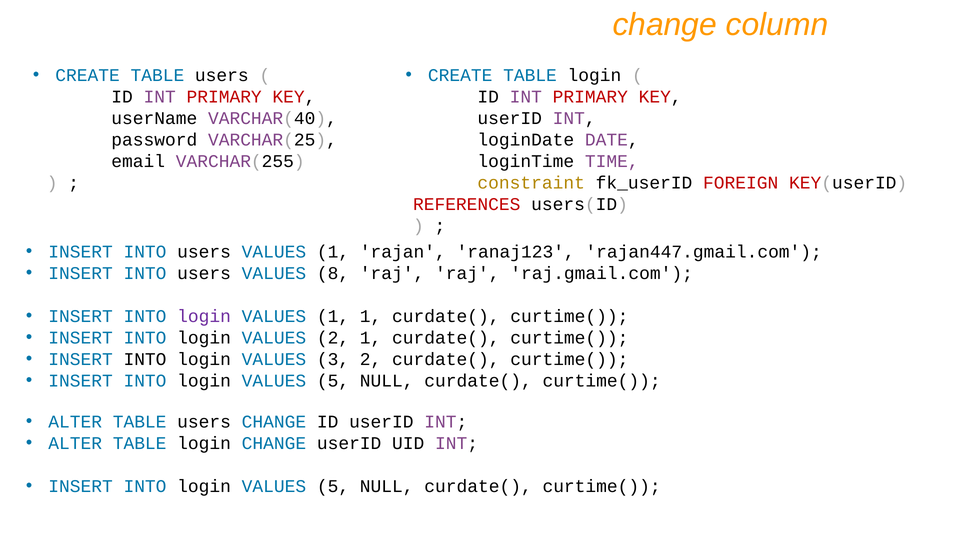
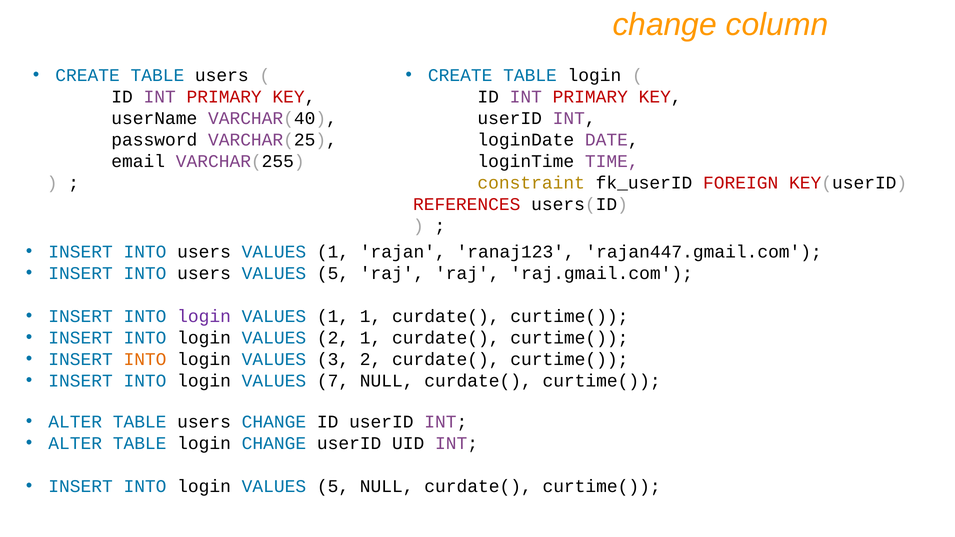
users VALUES 8: 8 -> 5
INTO at (145, 359) colour: black -> orange
5 at (333, 381): 5 -> 7
